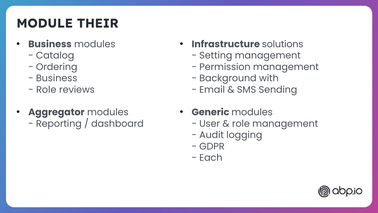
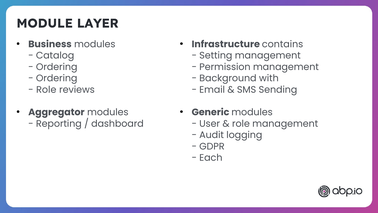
THEIR: THEIR -> LAYER
solutions: solutions -> contains
Business at (57, 78): Business -> Ordering
